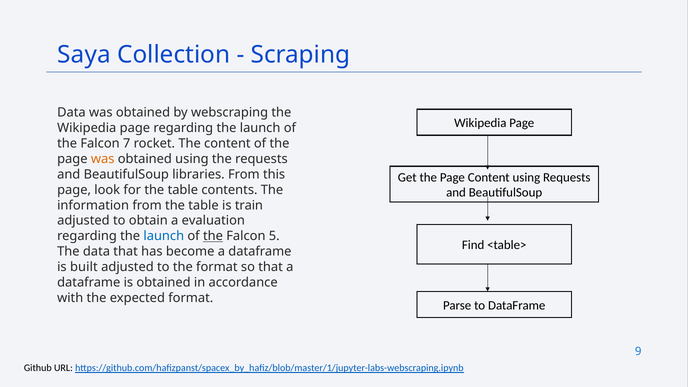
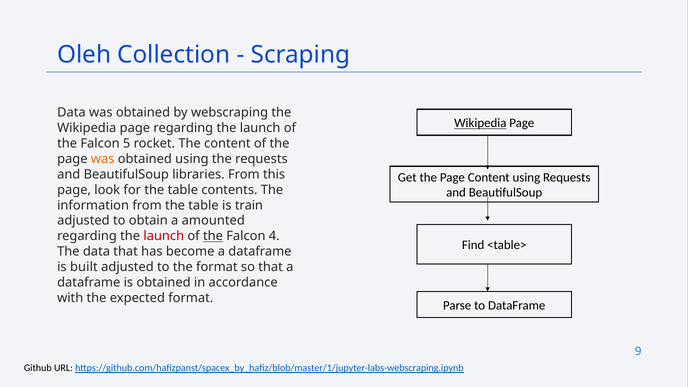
Saya: Saya -> Oleh
Wikipedia at (480, 123) underline: none -> present
7: 7 -> 5
evaluation: evaluation -> amounted
launch at (164, 236) colour: blue -> red
5: 5 -> 4
